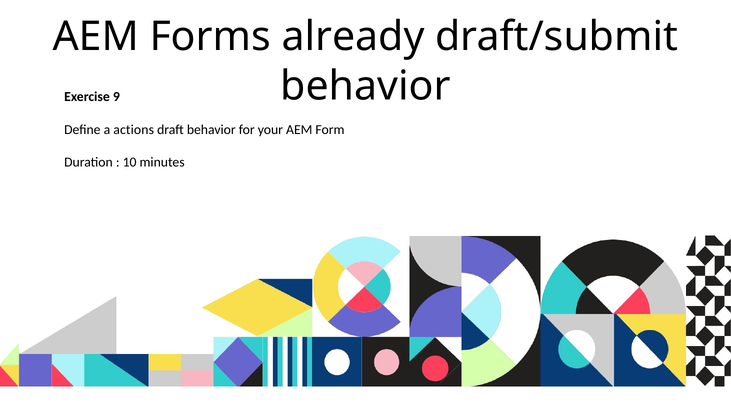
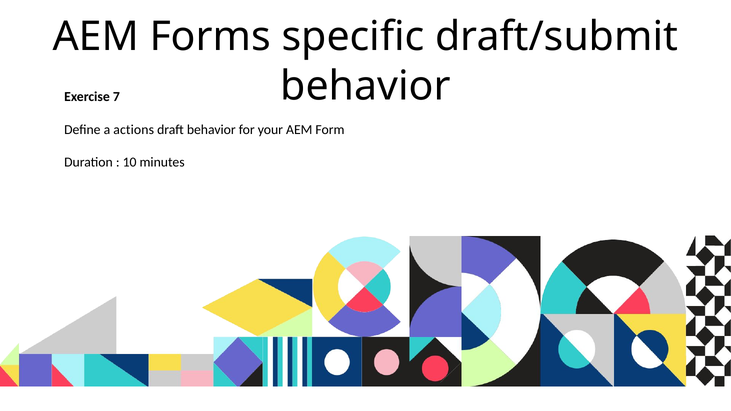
already: already -> specific
9: 9 -> 7
